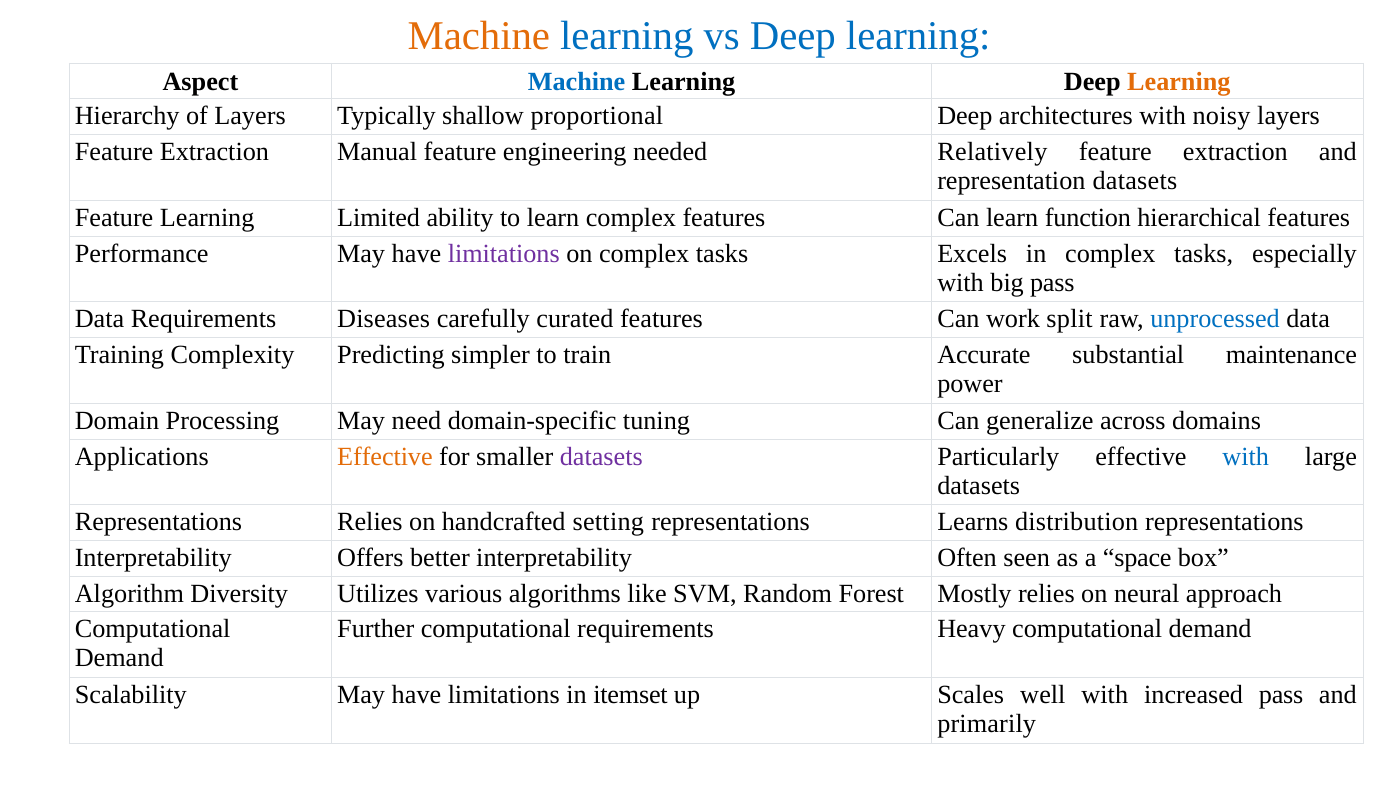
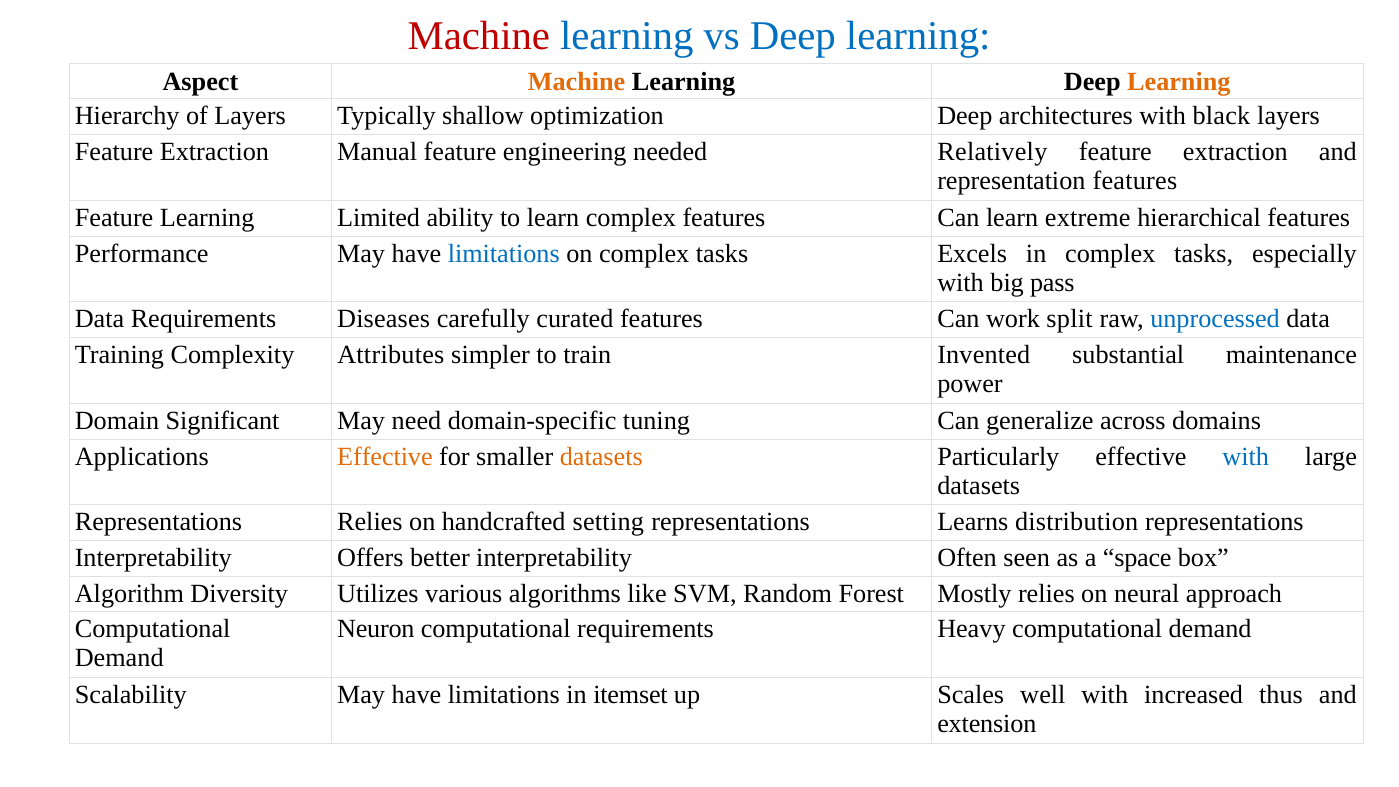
Machine at (479, 36) colour: orange -> red
Machine at (577, 82) colour: blue -> orange
proportional: proportional -> optimization
noisy: noisy -> black
representation datasets: datasets -> features
function: function -> extreme
limitations at (504, 253) colour: purple -> blue
Predicting: Predicting -> Attributes
Accurate: Accurate -> Invented
Processing: Processing -> Significant
datasets at (601, 456) colour: purple -> orange
Further: Further -> Neuron
increased pass: pass -> thus
primarily: primarily -> extension
